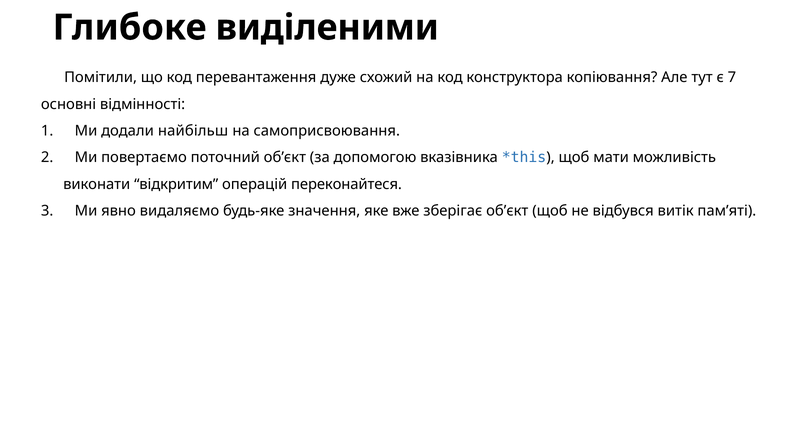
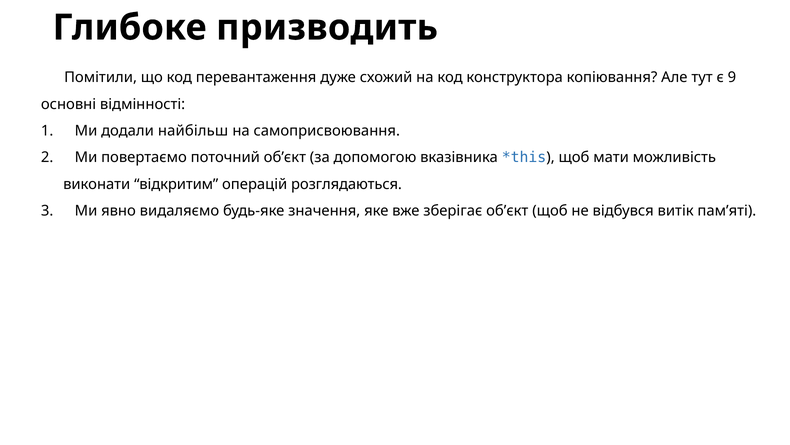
виділеними: виділеними -> призводить
7: 7 -> 9
переконайтеся: переконайтеся -> розглядаються
